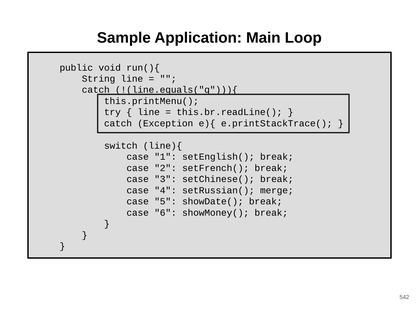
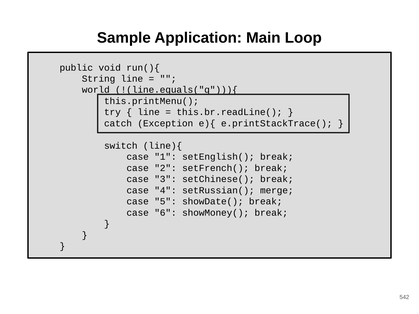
catch at (96, 90): catch -> world
